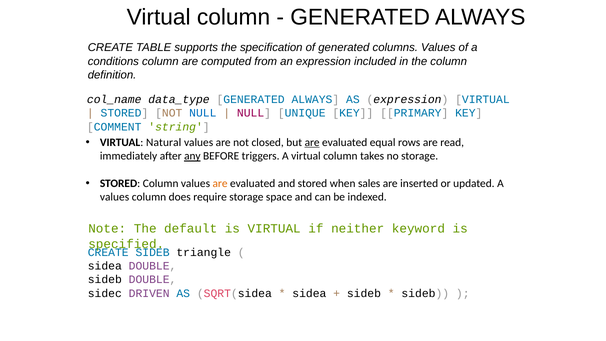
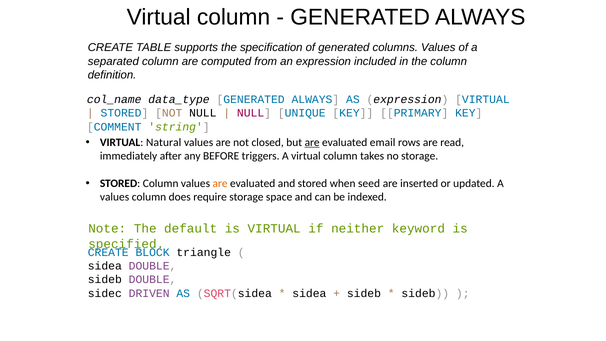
conditions: conditions -> separated
NULL at (203, 113) colour: blue -> black
equal: equal -> email
any underline: present -> none
sales: sales -> seed
CREATE SIDEB: SIDEB -> BLOCK
